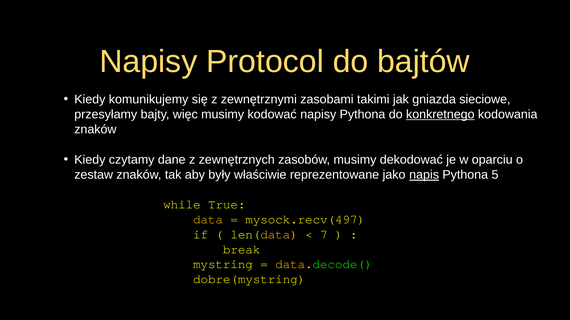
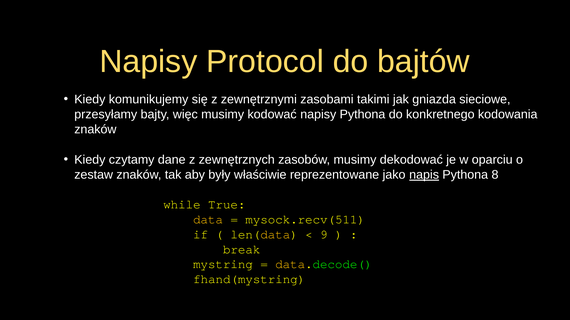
konkretnego underline: present -> none
5: 5 -> 8
mysock.recv(497: mysock.recv(497 -> mysock.recv(511
7: 7 -> 9
dobre(mystring: dobre(mystring -> fhand(mystring
